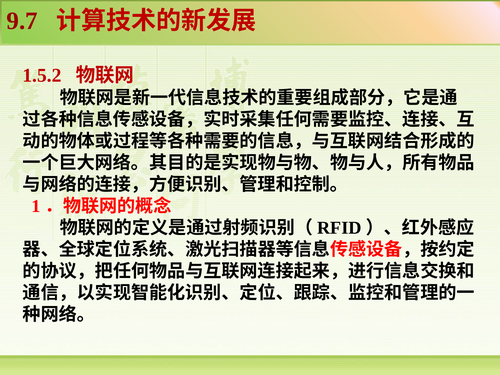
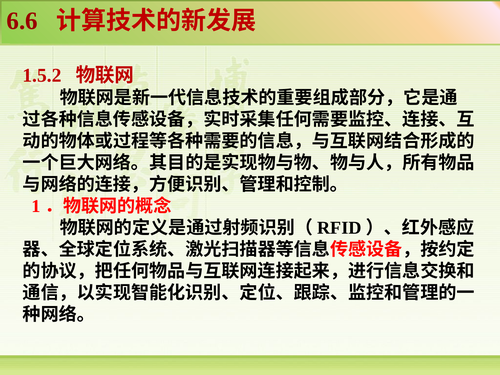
9.7: 9.7 -> 6.6
